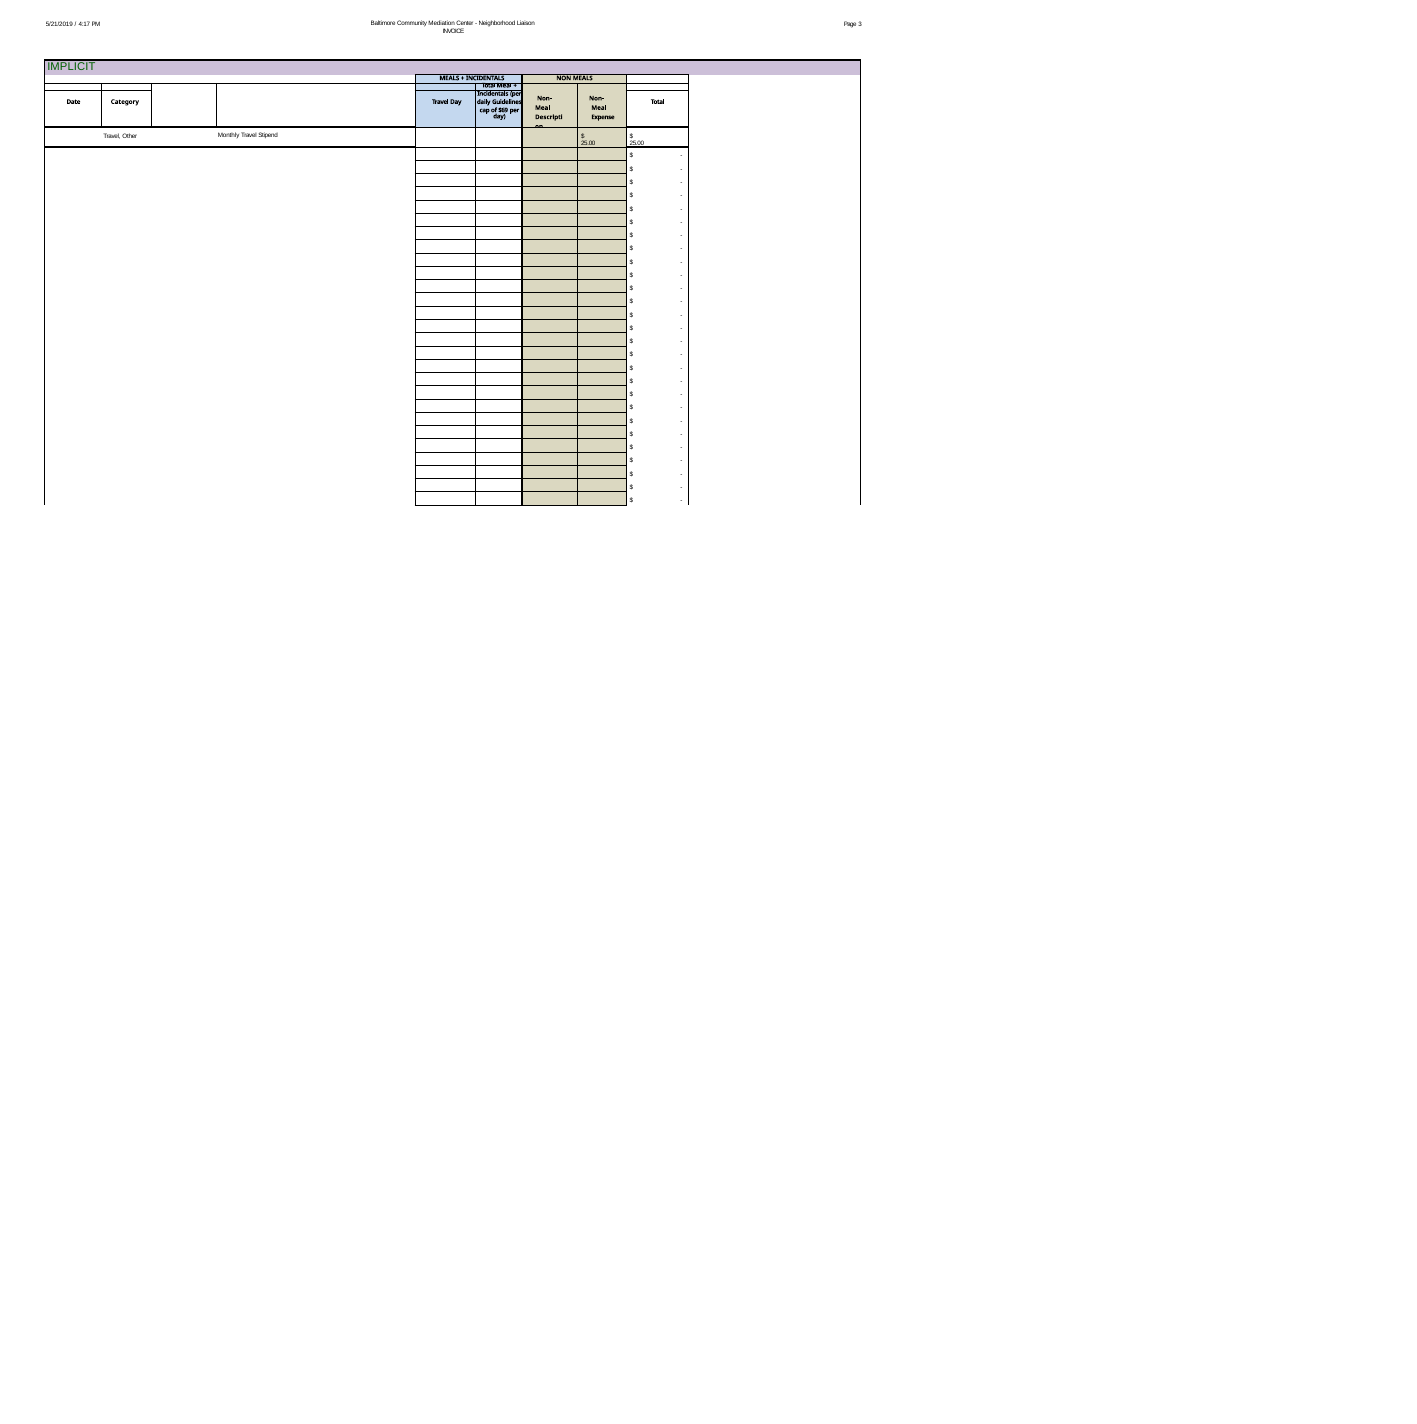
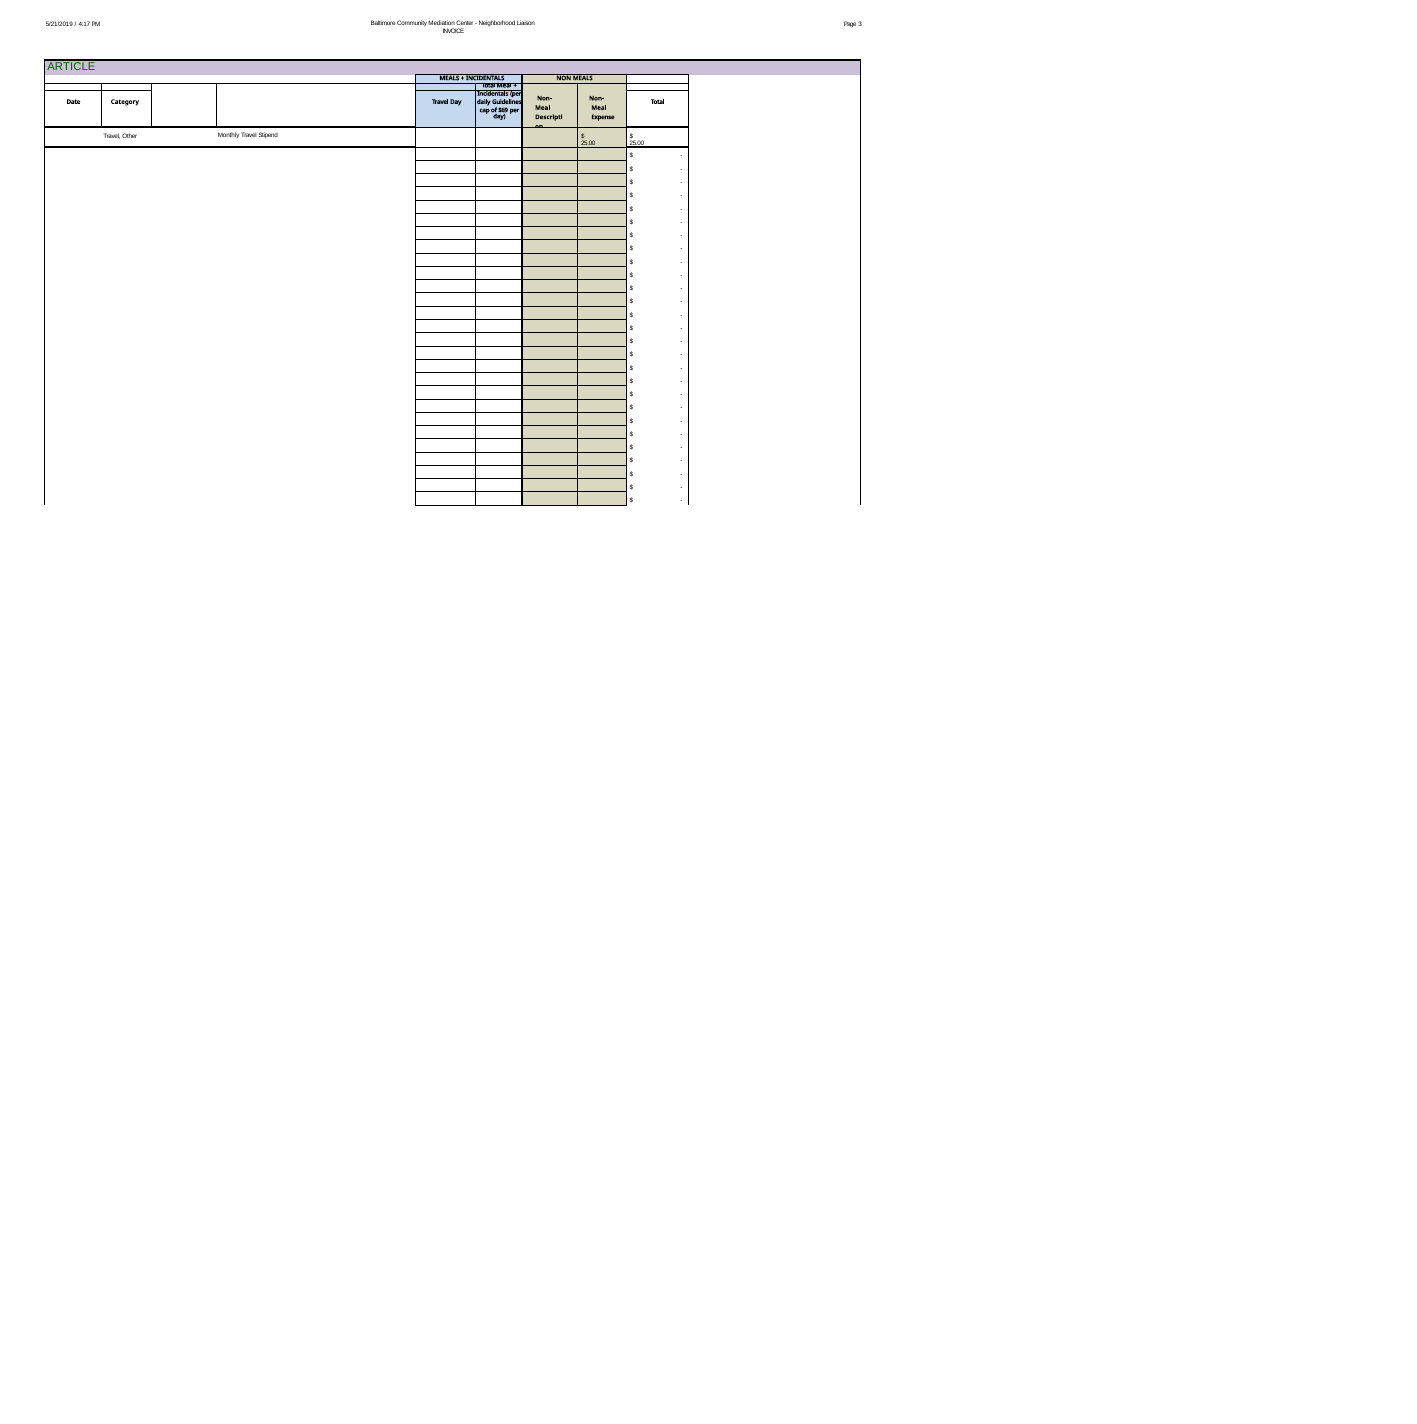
IMPLICIT: IMPLICIT -> ARTICLE
